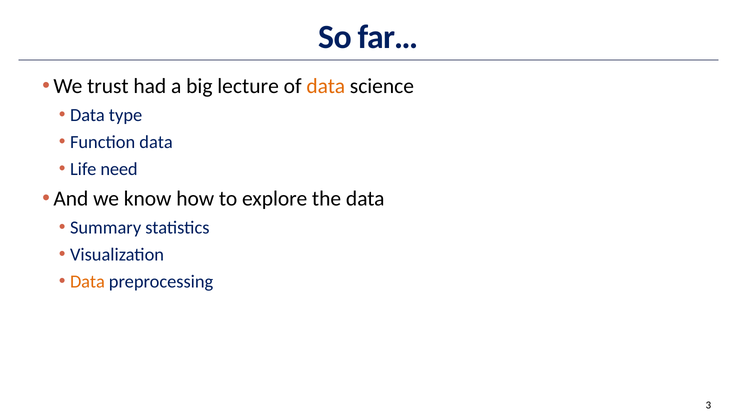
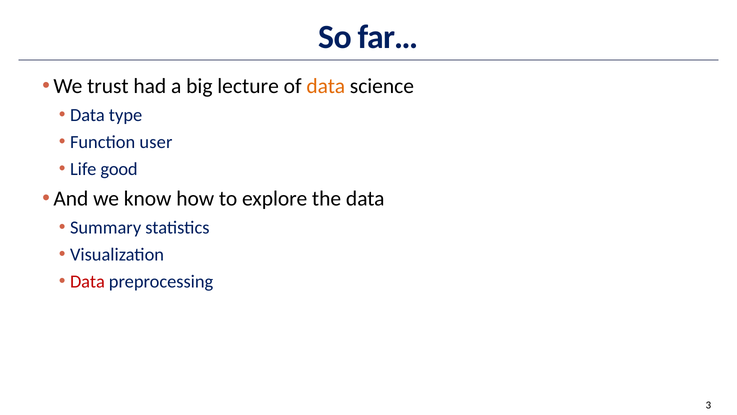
Function data: data -> user
need: need -> good
Data at (87, 281) colour: orange -> red
